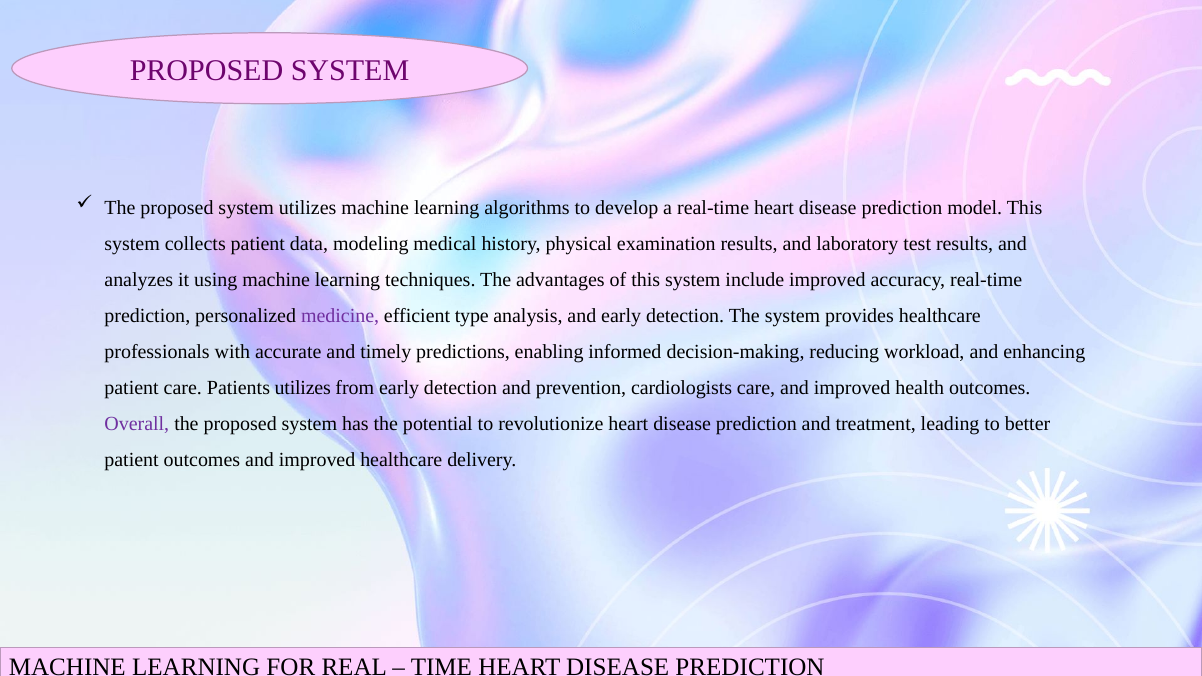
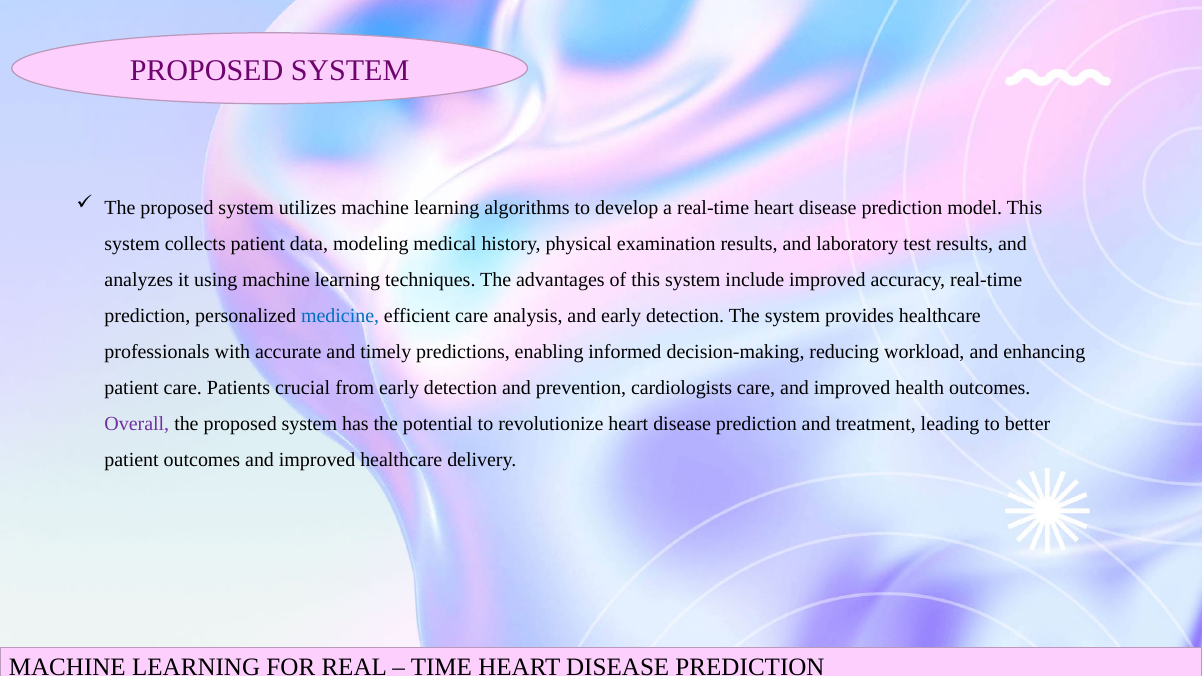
medicine colour: purple -> blue
efficient type: type -> care
Patients utilizes: utilizes -> crucial
